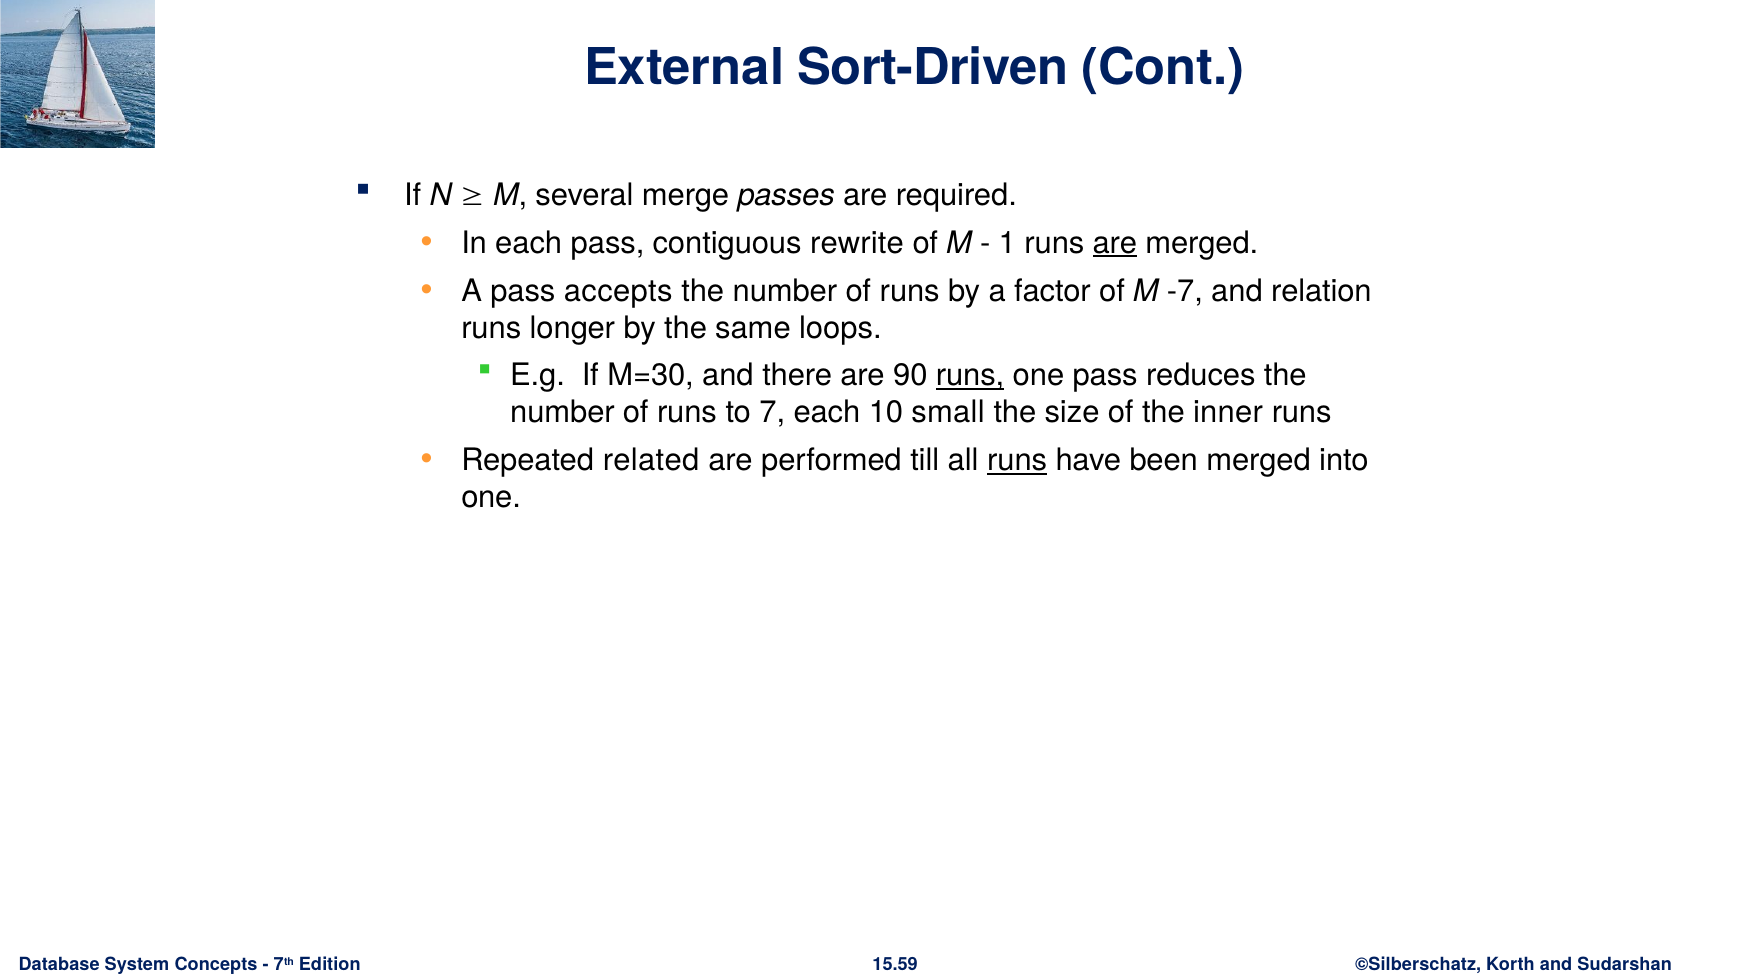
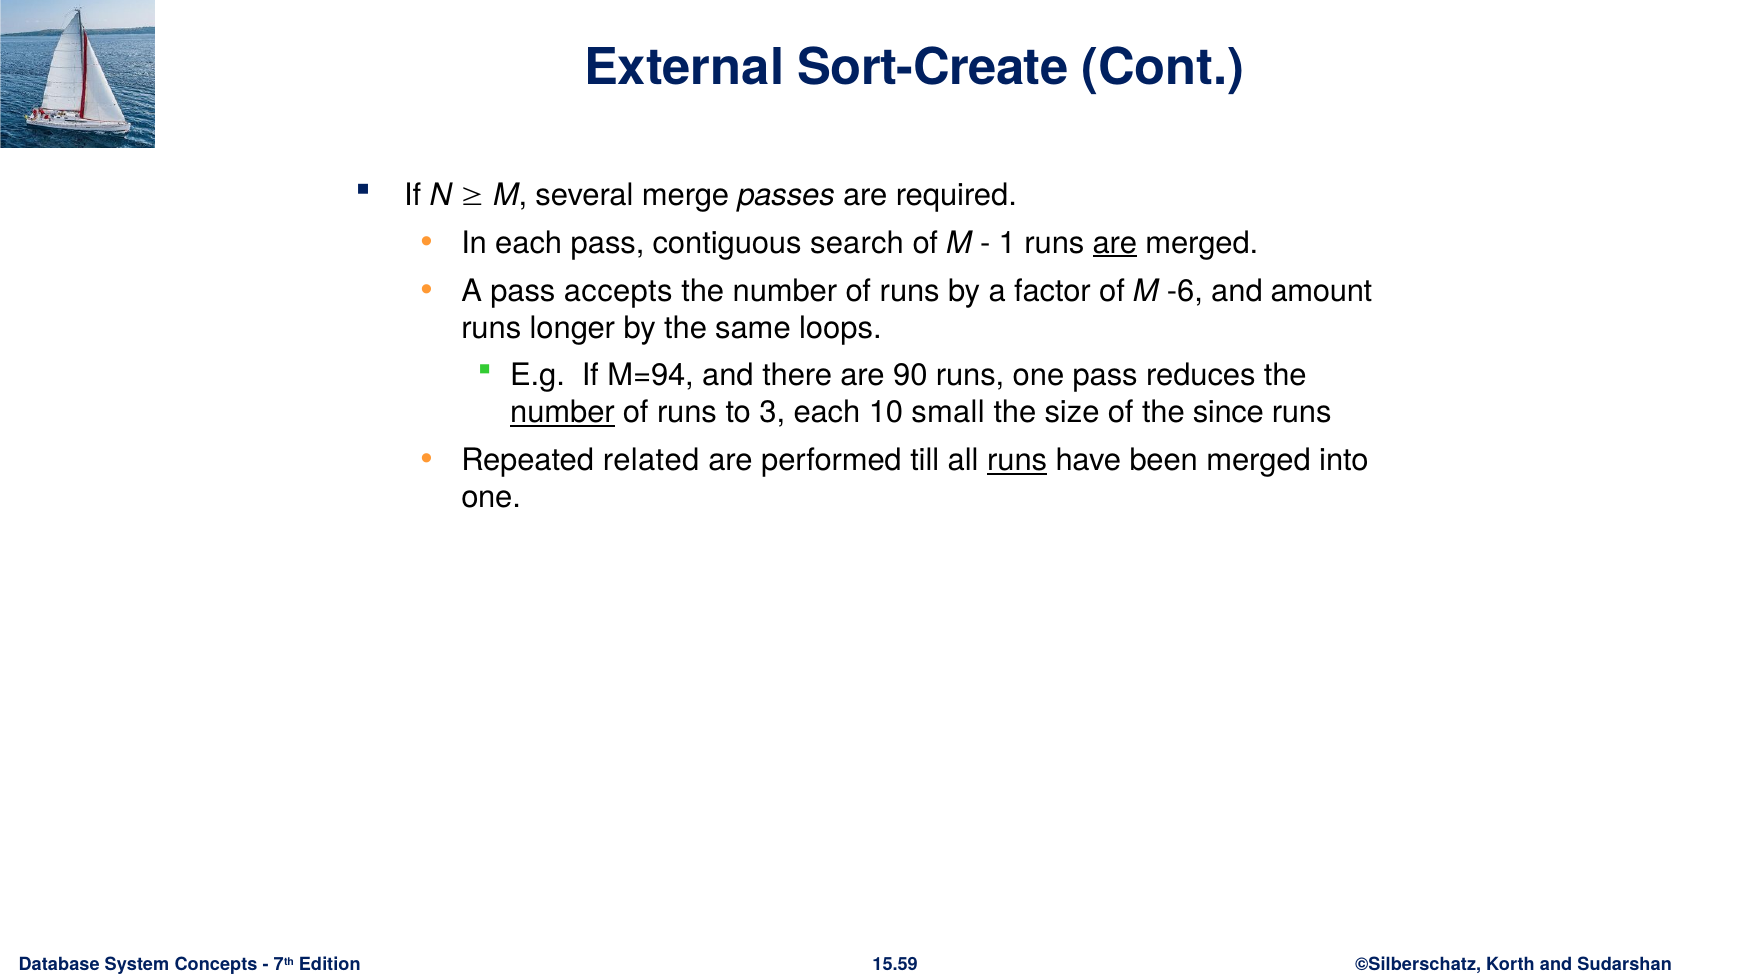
Sort-Driven: Sort-Driven -> Sort-Create
rewrite: rewrite -> search
-7: -7 -> -6
relation: relation -> amount
M=30: M=30 -> M=94
runs at (970, 375) underline: present -> none
number at (562, 412) underline: none -> present
7: 7 -> 3
inner: inner -> since
